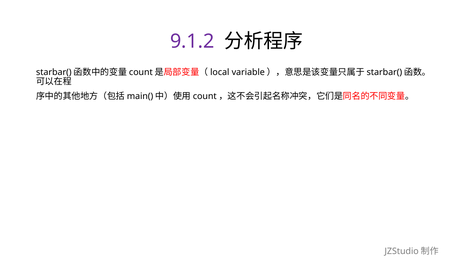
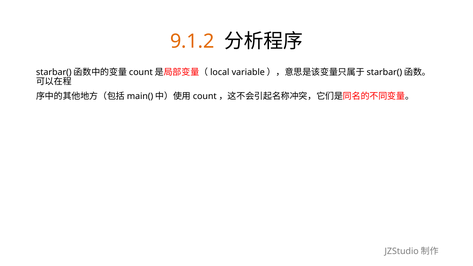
9.1.2 colour: purple -> orange
